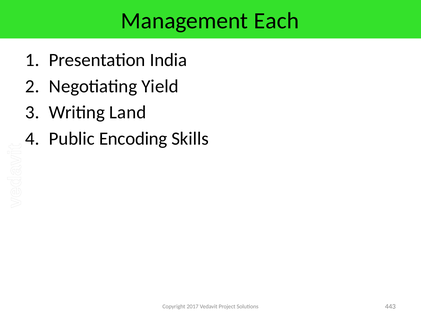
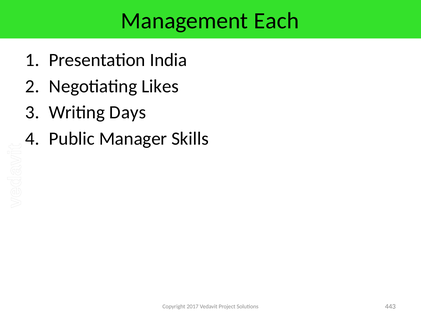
Yield: Yield -> Likes
Land: Land -> Days
Encoding: Encoding -> Manager
